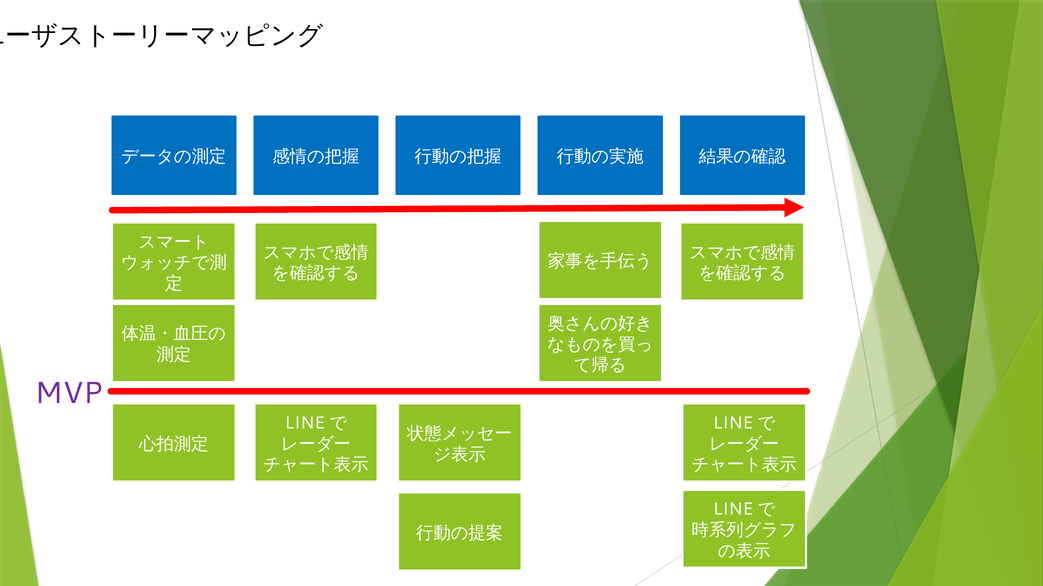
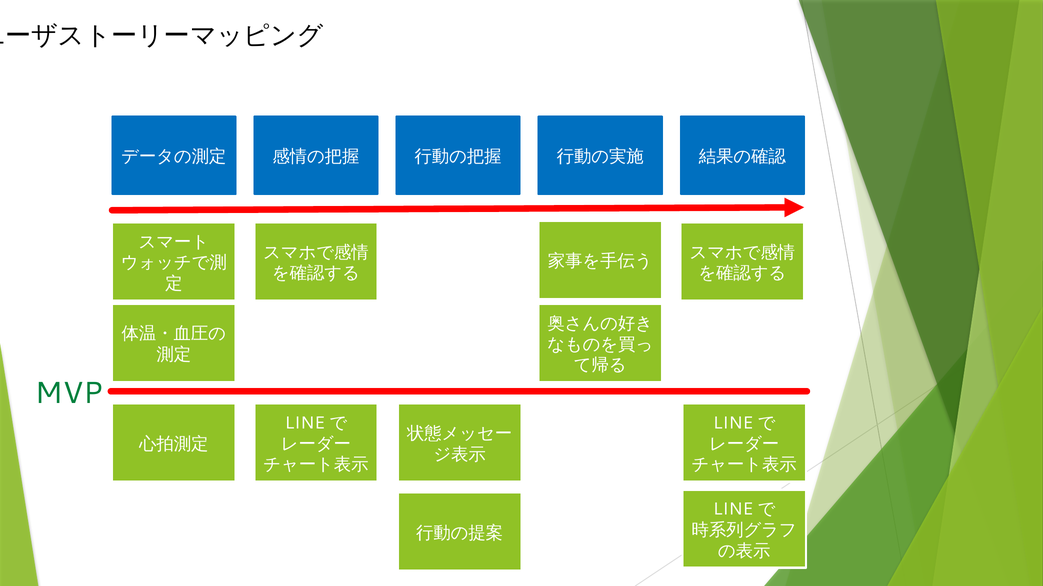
MVP colour: purple -> green
